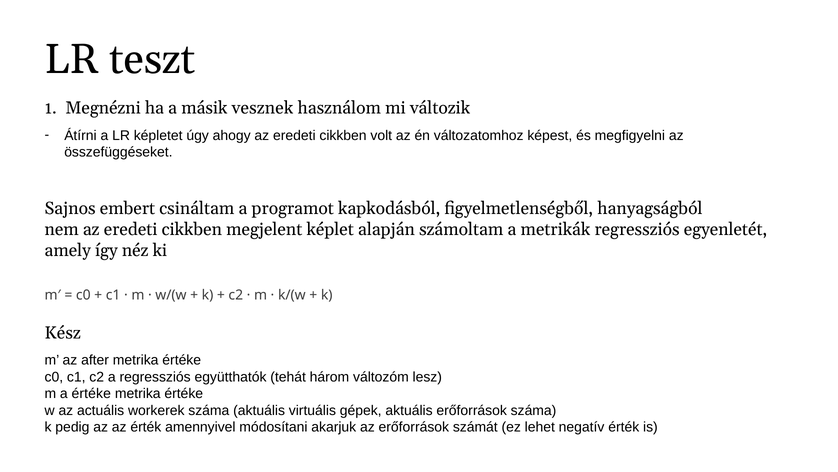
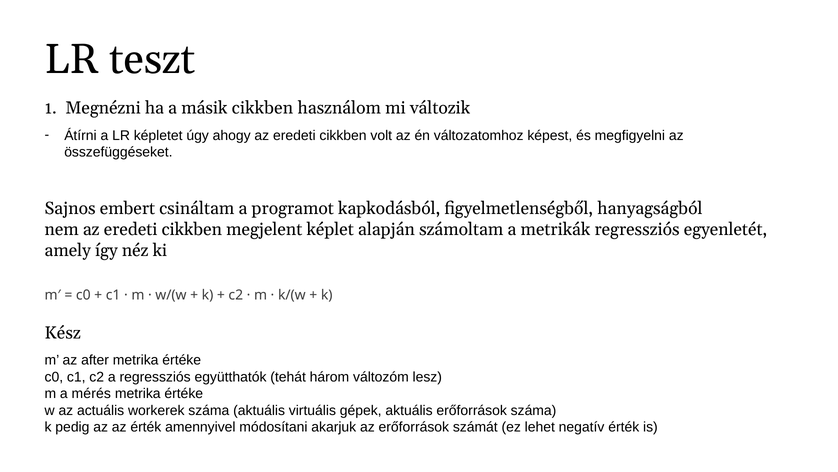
másik vesznek: vesznek -> cikkben
a értéke: értéke -> mérés
